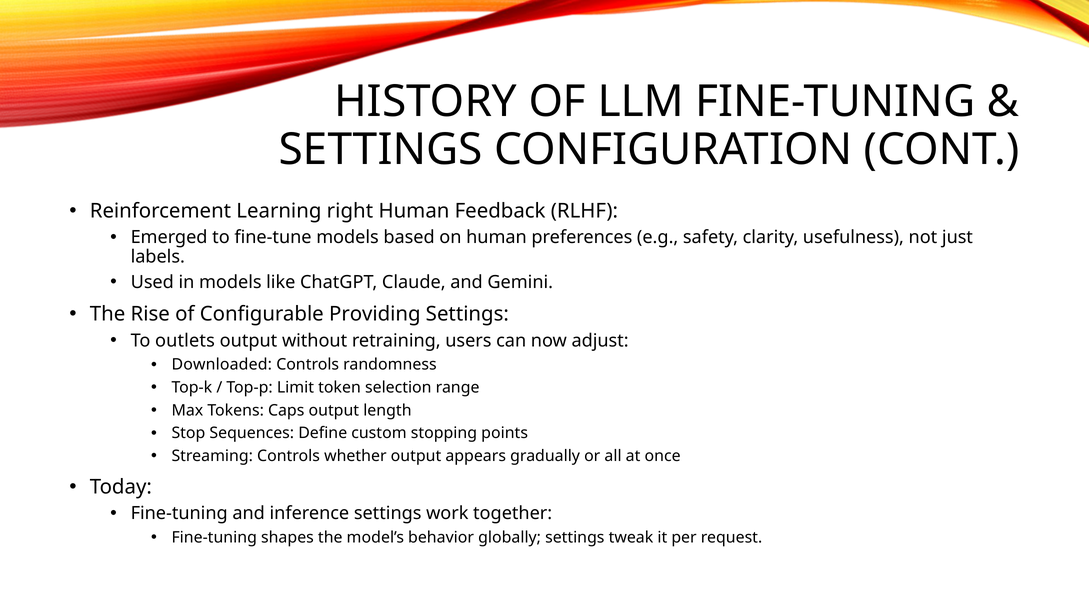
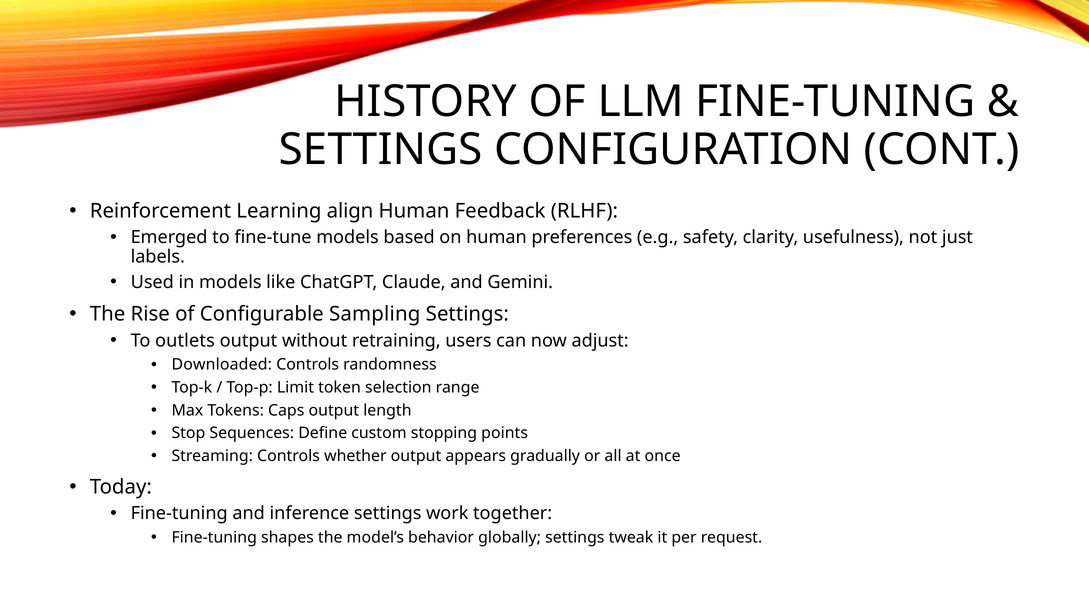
right: right -> align
Providing: Providing -> Sampling
